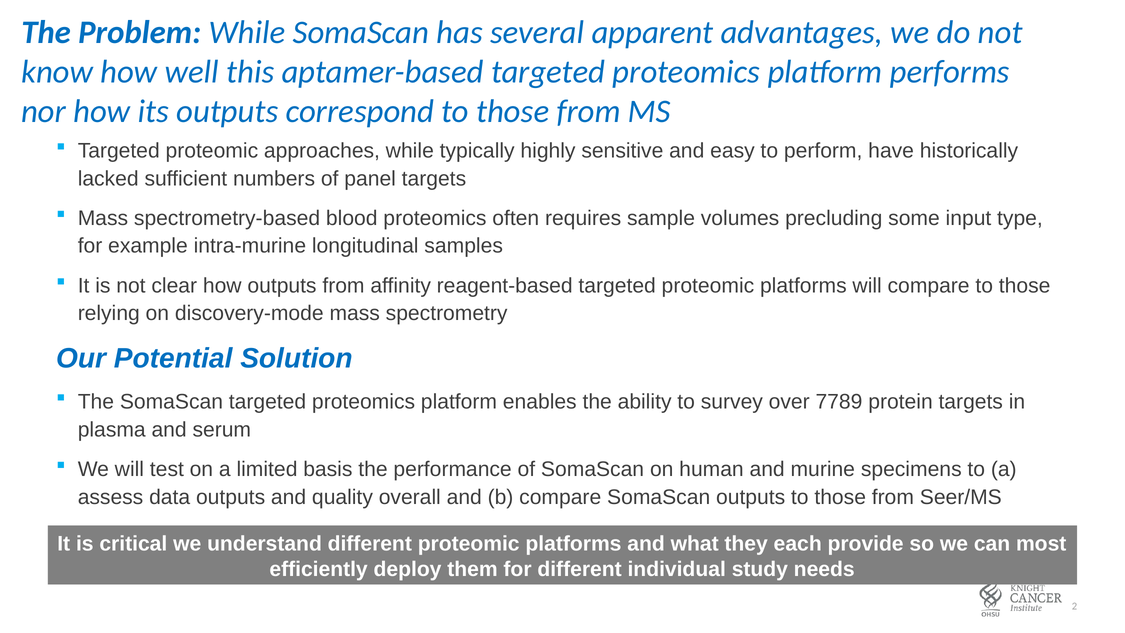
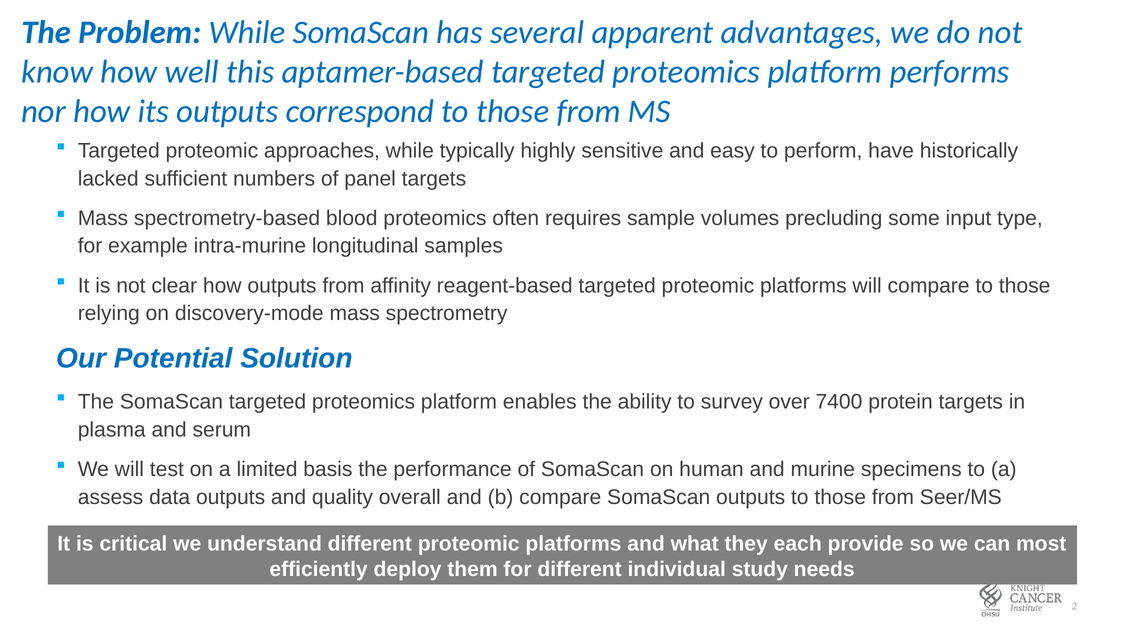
7789: 7789 -> 7400
